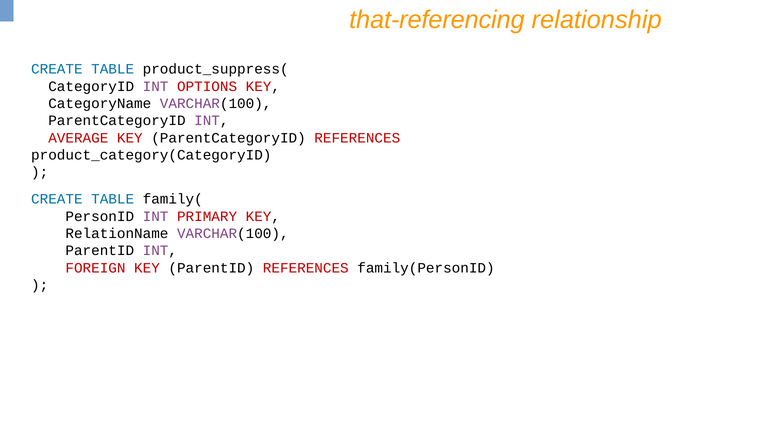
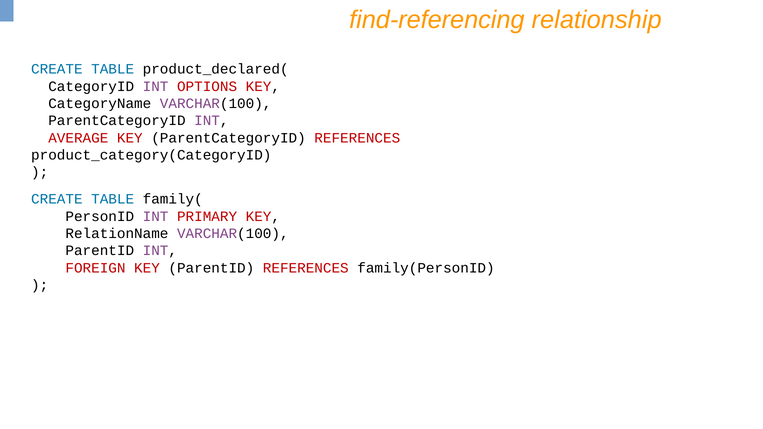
that-referencing: that-referencing -> find-referencing
product_suppress(: product_suppress( -> product_declared(
